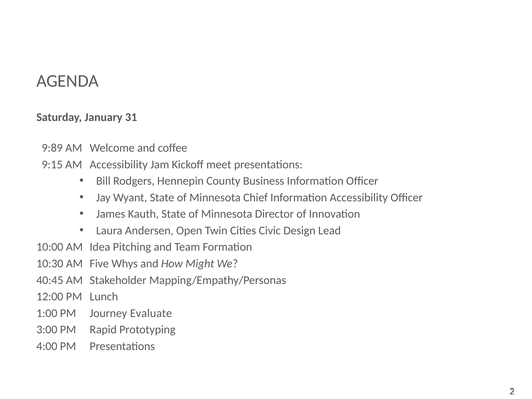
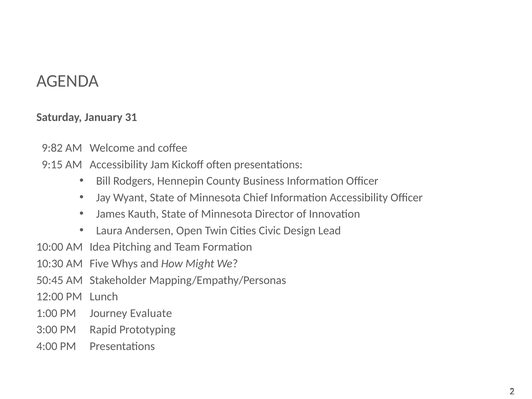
9:89: 9:89 -> 9:82
meet: meet -> often
40:45: 40:45 -> 50:45
